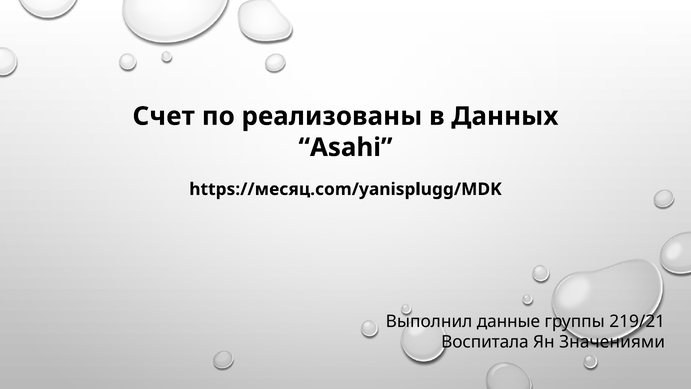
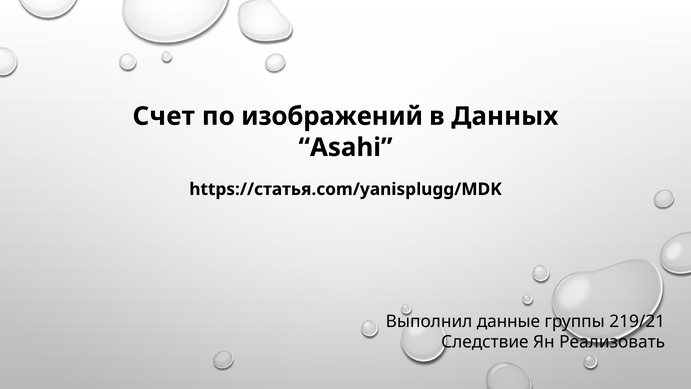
реализованы: реализованы -> изображений
https://месяц.com/yanisplugg/MDK: https://месяц.com/yanisplugg/MDK -> https://статья.com/yanisplugg/MDK
Воспитала: Воспитала -> Следствие
Значениями: Значениями -> Реализовать
